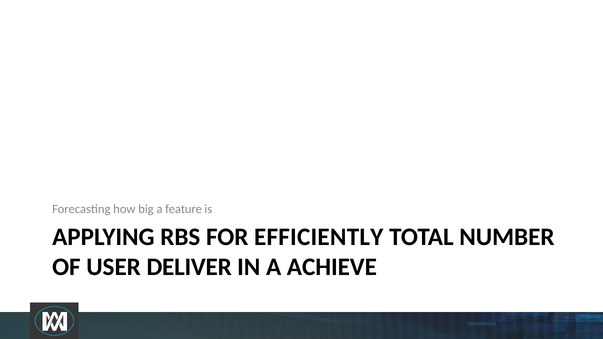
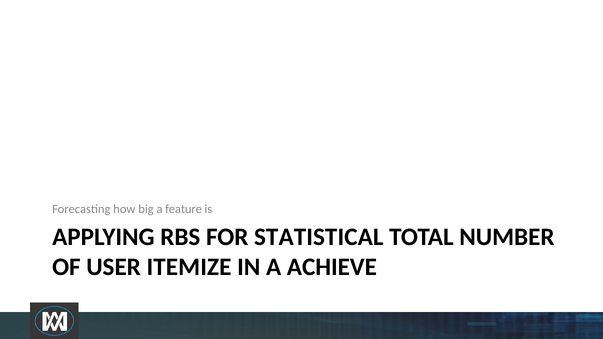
EFFICIENTLY: EFFICIENTLY -> STATISTICAL
DELIVER: DELIVER -> ITEMIZE
